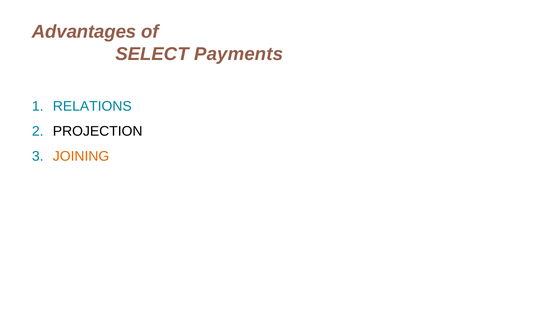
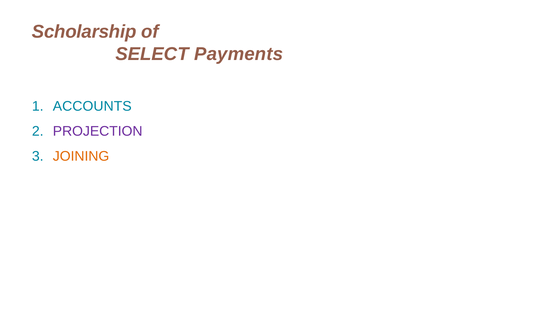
Advantages: Advantages -> Scholarship
RELATIONS: RELATIONS -> ACCOUNTS
PROJECTION colour: black -> purple
